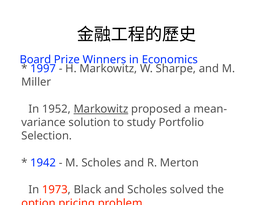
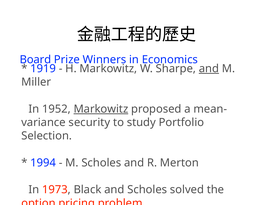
1997: 1997 -> 1919
and at (209, 69) underline: none -> present
solution: solution -> security
1942: 1942 -> 1994
